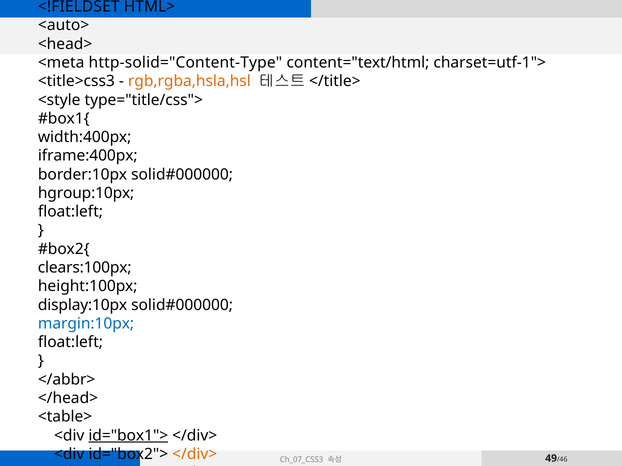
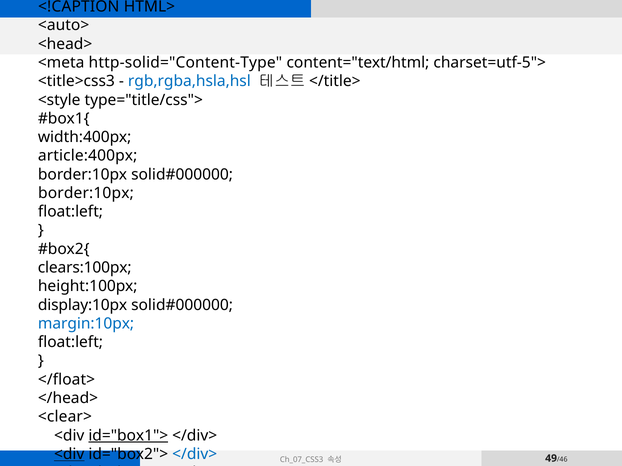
<!FIELDSET: <!FIELDSET -> <!CAPTION
charset=utf-1">: charset=utf-1"> -> charset=utf-5">
rgb,rgba,hsla,hsl colour: orange -> blue
iframe:400px: iframe:400px -> article:400px
hgroup:10px at (86, 193): hgroup:10px -> border:10px
</abbr>: </abbr> -> </float>
<table>: <table> -> <clear>
<div at (69, 455) underline: none -> present
</div> at (195, 455) colour: orange -> blue
